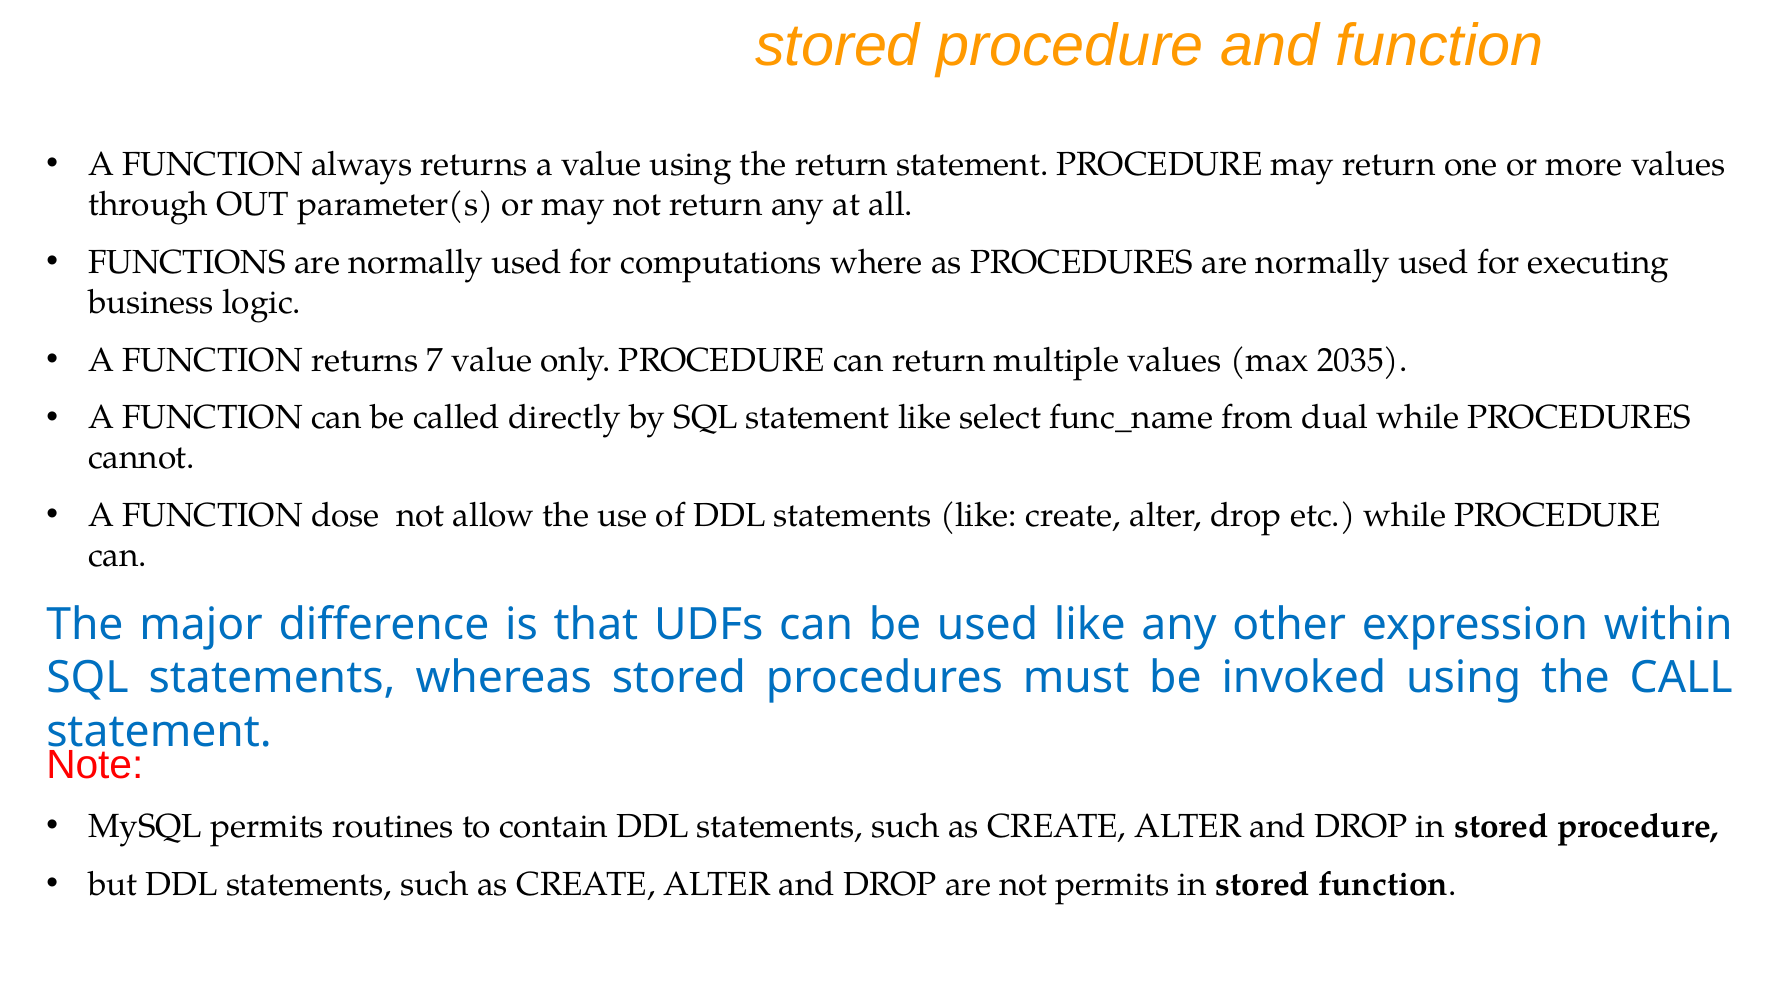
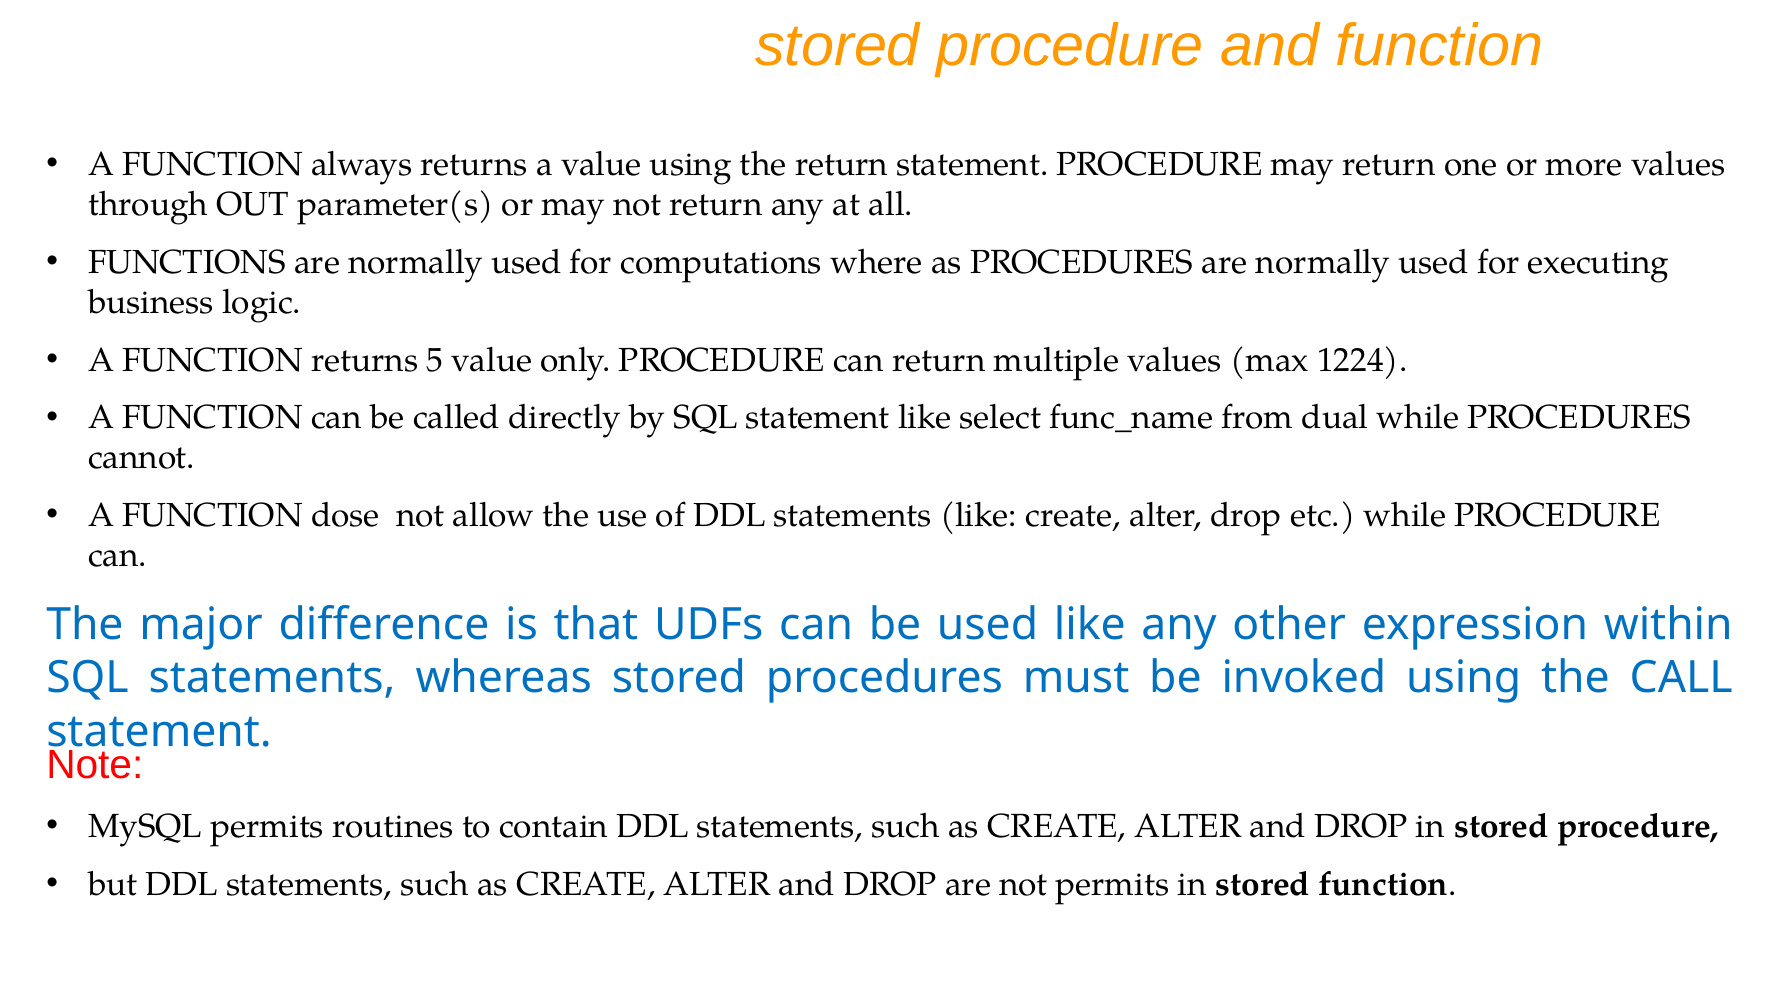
7: 7 -> 5
2035: 2035 -> 1224
